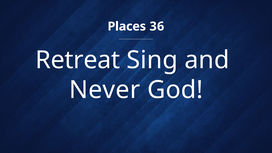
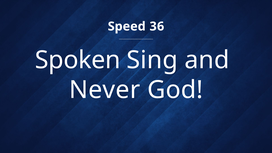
Places: Places -> Speed
Retreat: Retreat -> Spoken
